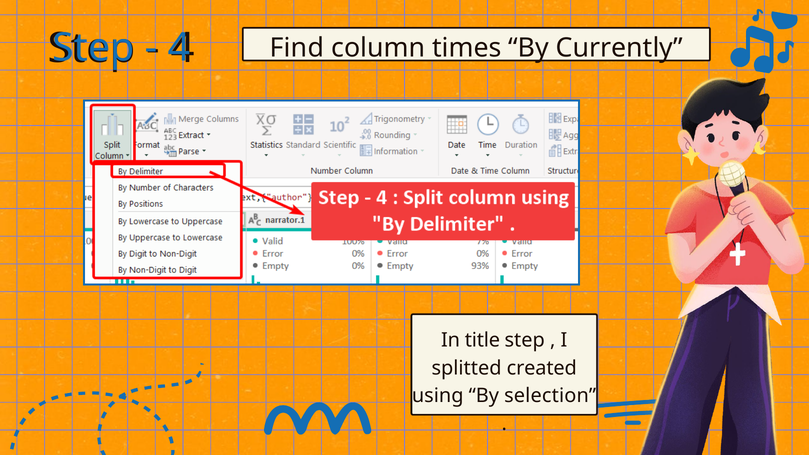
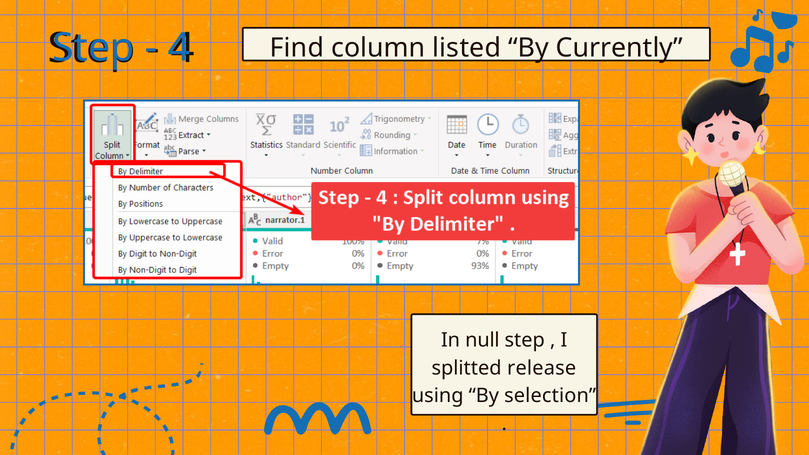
times: times -> listed
title: title -> null
created: created -> release
